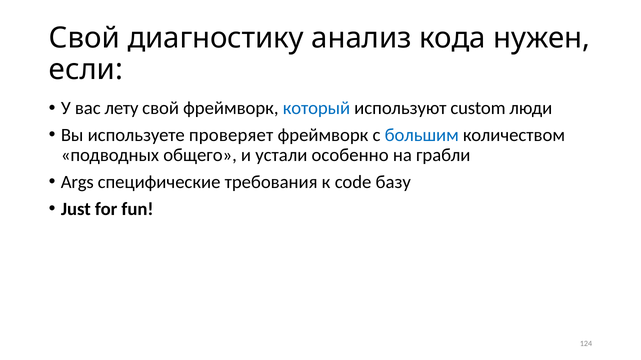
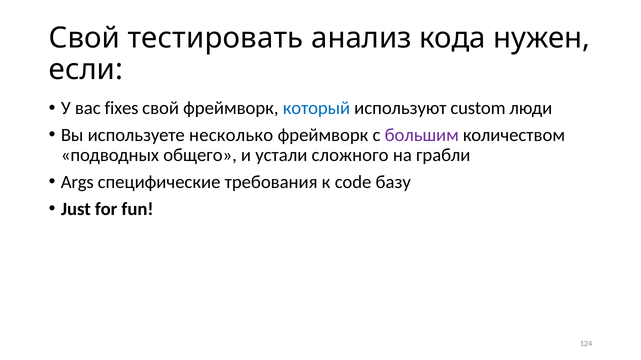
диагностику: диагностику -> тестировать
лету: лету -> fixes
проверяет: проверяет -> несколько
большим colour: blue -> purple
особенно: особенно -> сложного
